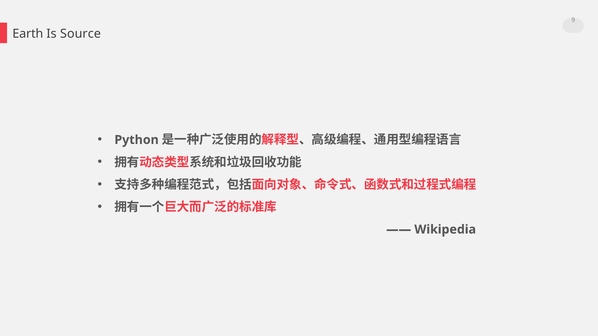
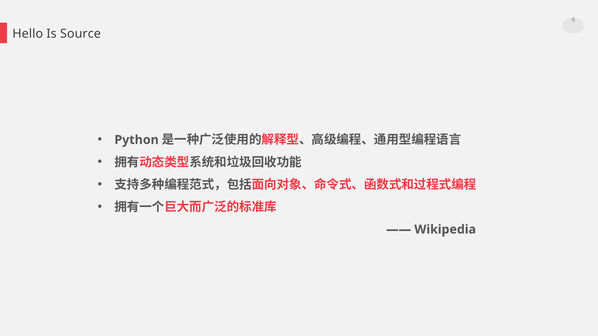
Earth: Earth -> Hello
